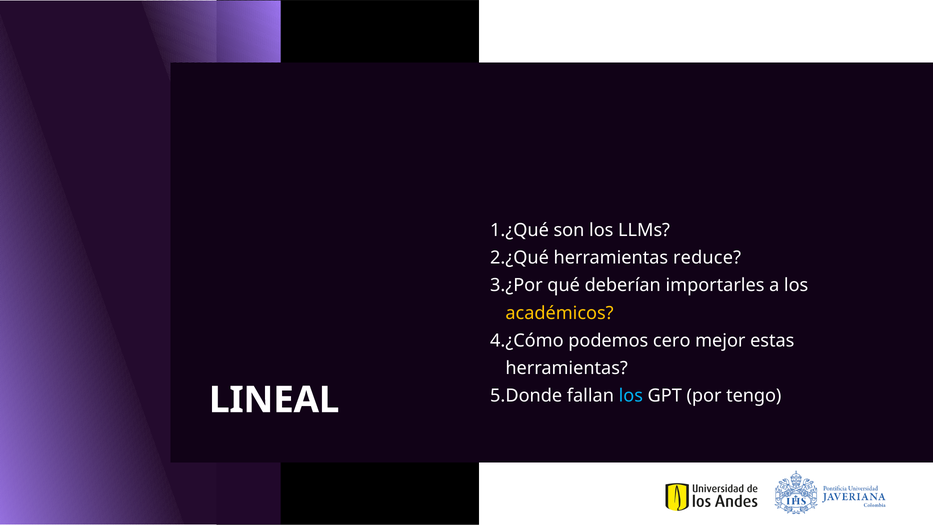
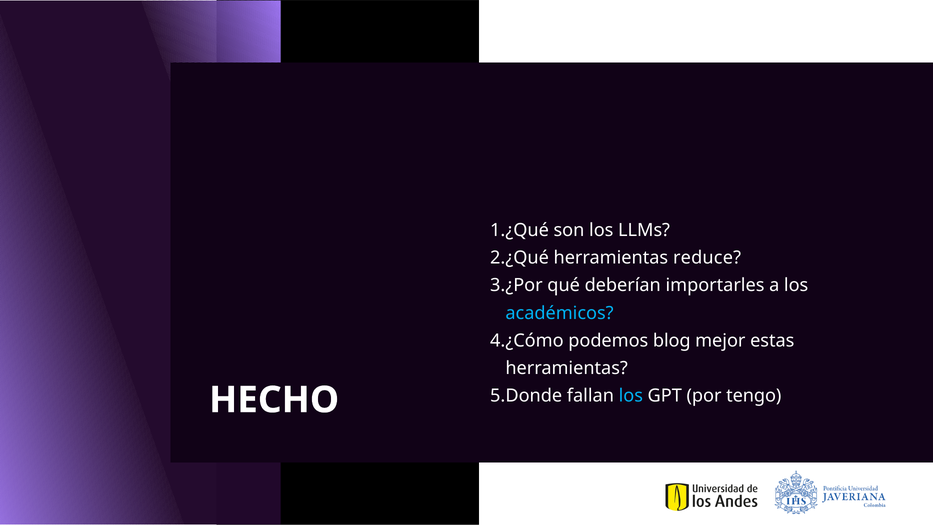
académicos colour: yellow -> light blue
cero: cero -> blog
LINEAL: LINEAL -> HECHO
